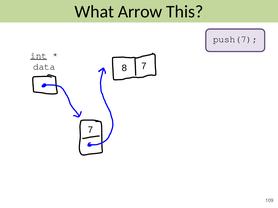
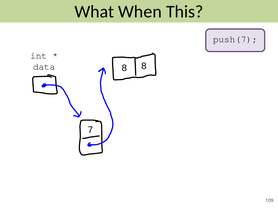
Arrow: Arrow -> When
int underline: present -> none
data 7: 7 -> 8
